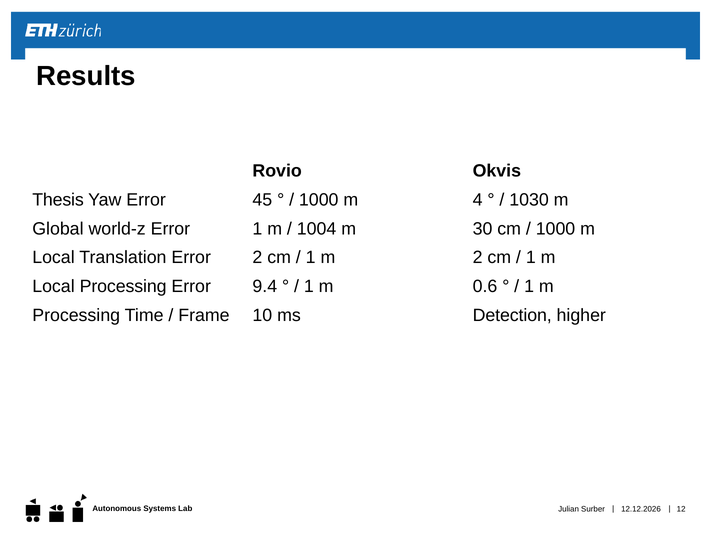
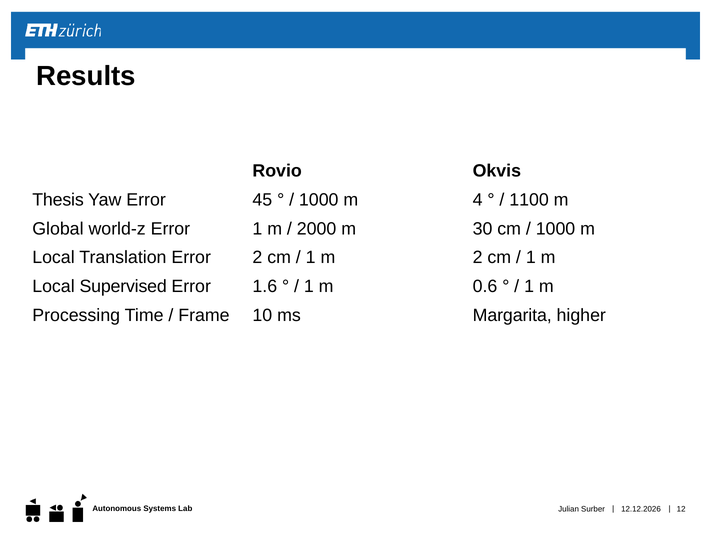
1030: 1030 -> 1100
1004: 1004 -> 2000
Local Processing: Processing -> Supervised
9.4: 9.4 -> 1.6
Detection: Detection -> Margarita
